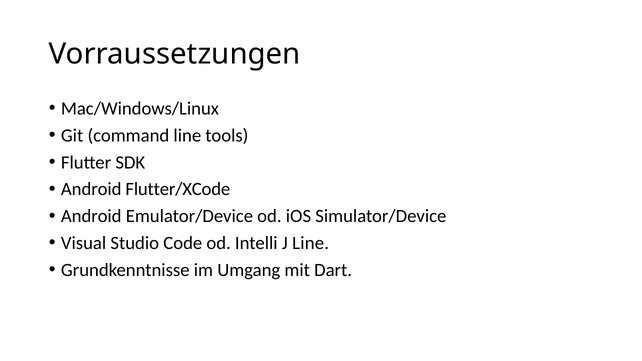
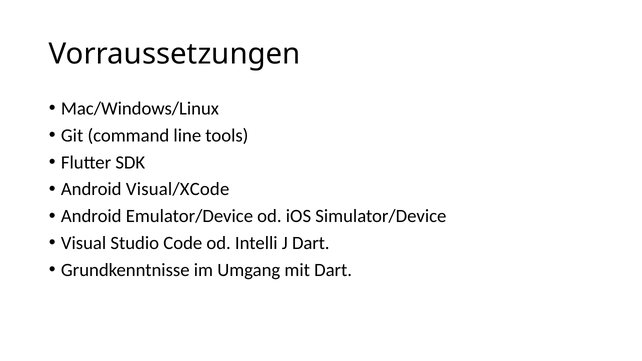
Flutter/XCode: Flutter/XCode -> Visual/XCode
J Line: Line -> Dart
